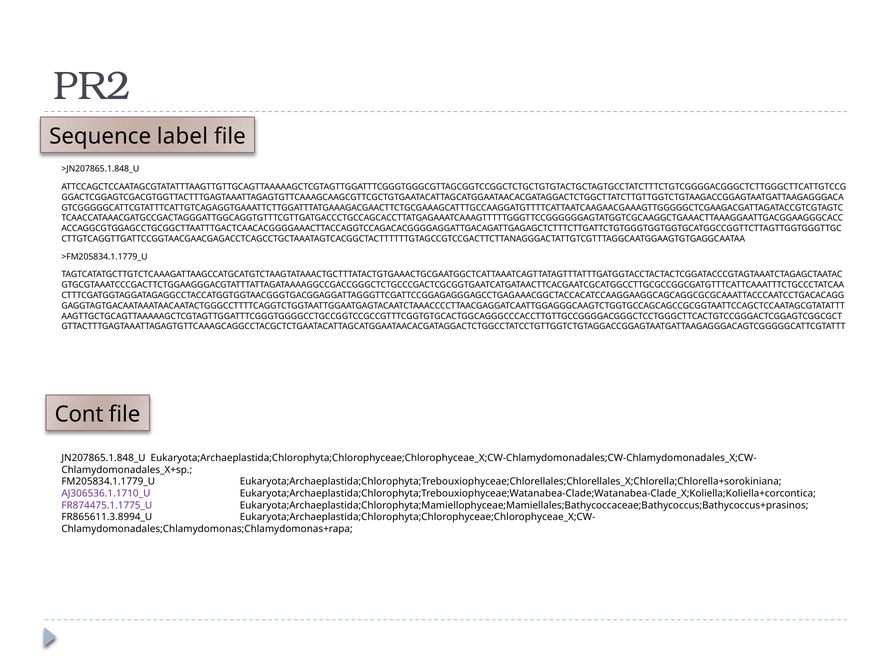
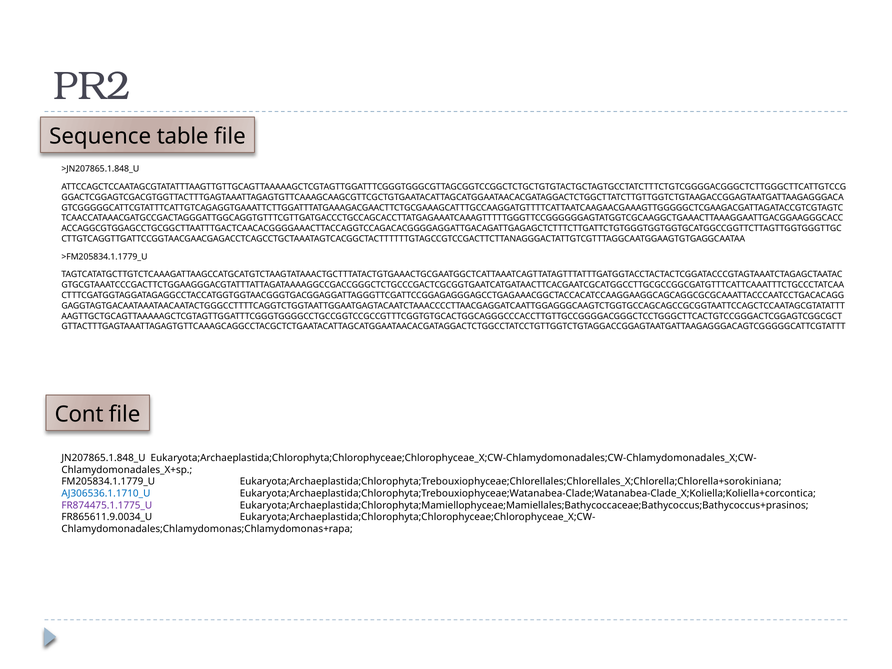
label: label -> table
AJ306536.1.1710_U colour: purple -> blue
FR865611.3.8994_U: FR865611.3.8994_U -> FR865611.9.0034_U
